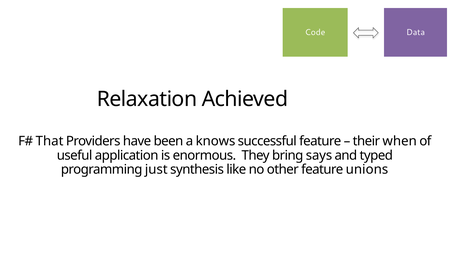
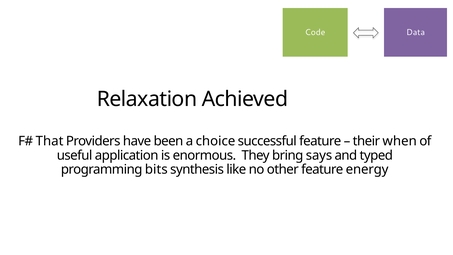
knows: knows -> choice
just: just -> bits
unions: unions -> energy
